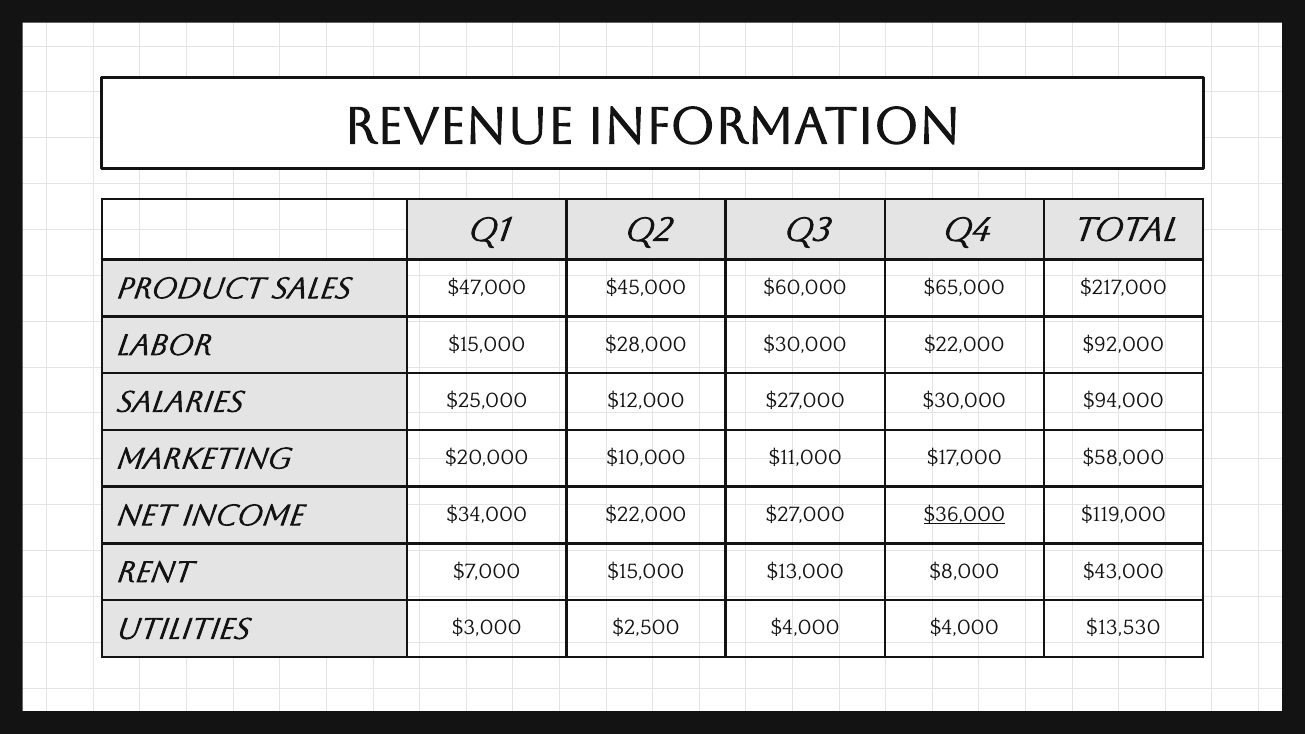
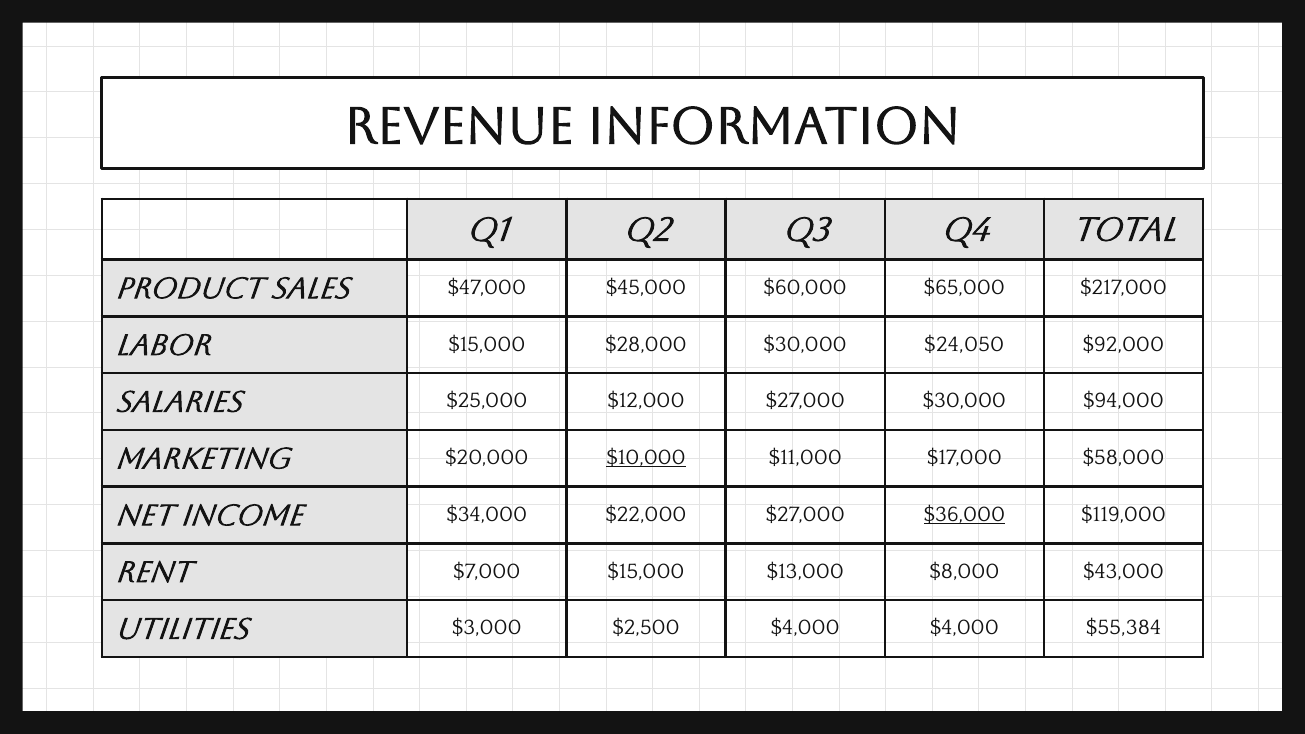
$30,000 $22,000: $22,000 -> $24,050
$10,000 underline: none -> present
$13,530: $13,530 -> $55,384
